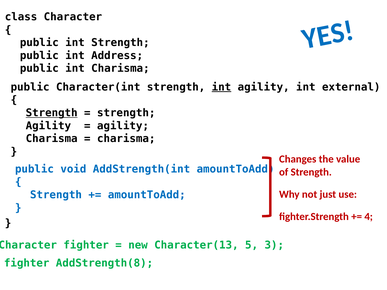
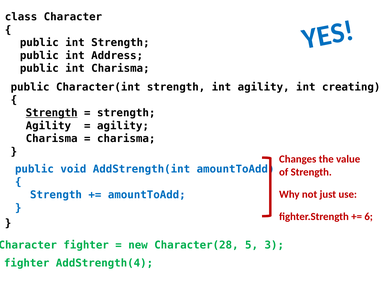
int at (221, 87) underline: present -> none
external: external -> creating
4: 4 -> 6
Character(13: Character(13 -> Character(28
AddStrength(8: AddStrength(8 -> AddStrength(4
